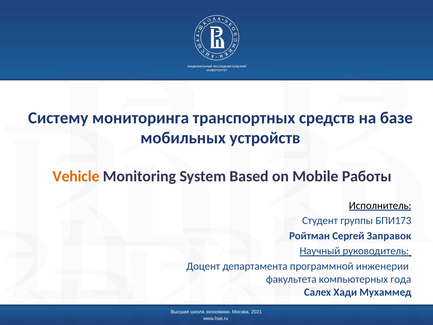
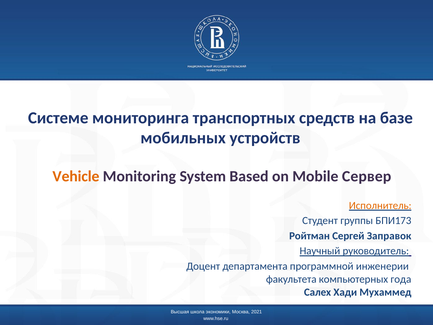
Систему: Систему -> Системе
Работы: Работы -> Сервер
Исполнитель colour: black -> orange
